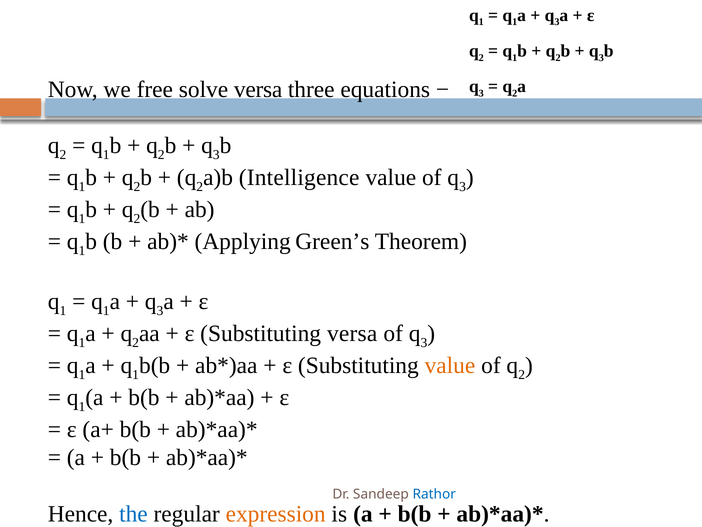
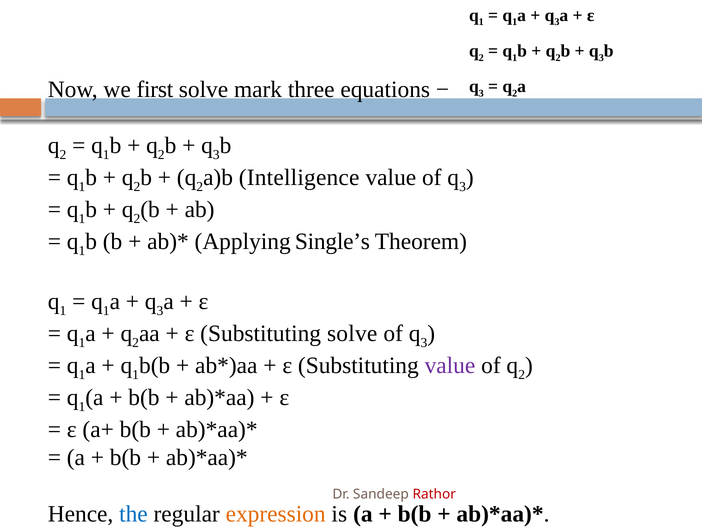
free: free -> first
solve versa: versa -> mark
Green’s: Green’s -> Single’s
Substituting versa: versa -> solve
value at (450, 365) colour: orange -> purple
Rathor colour: blue -> red
